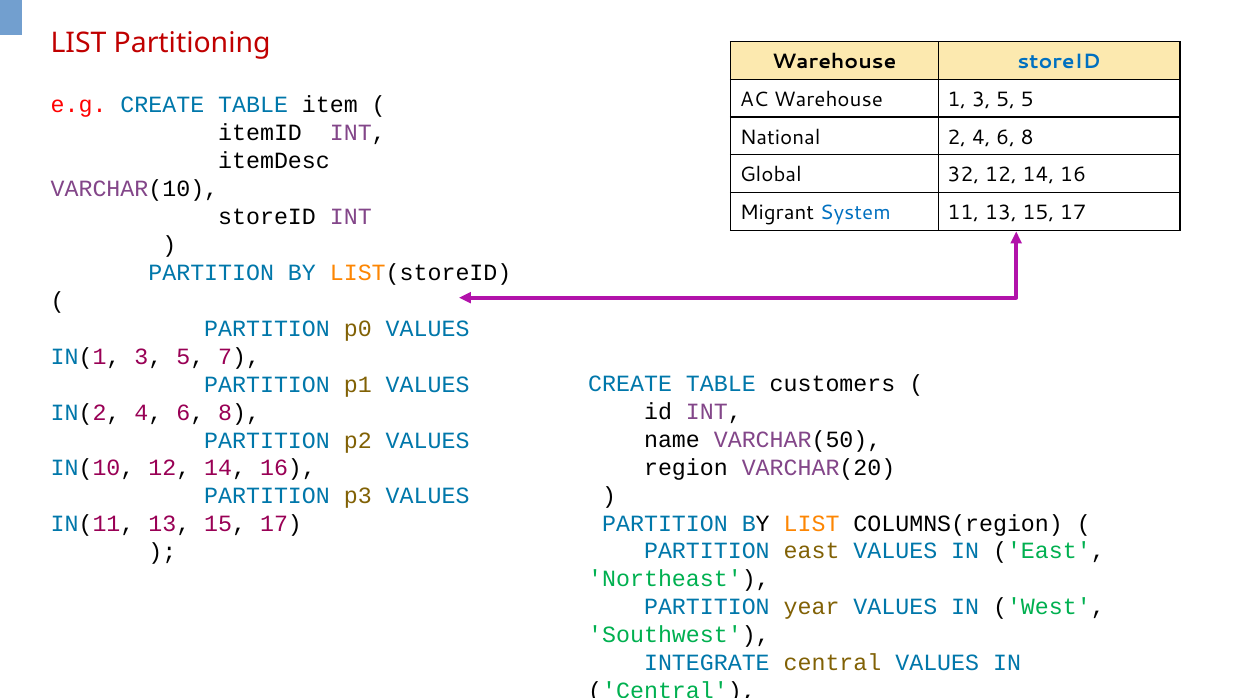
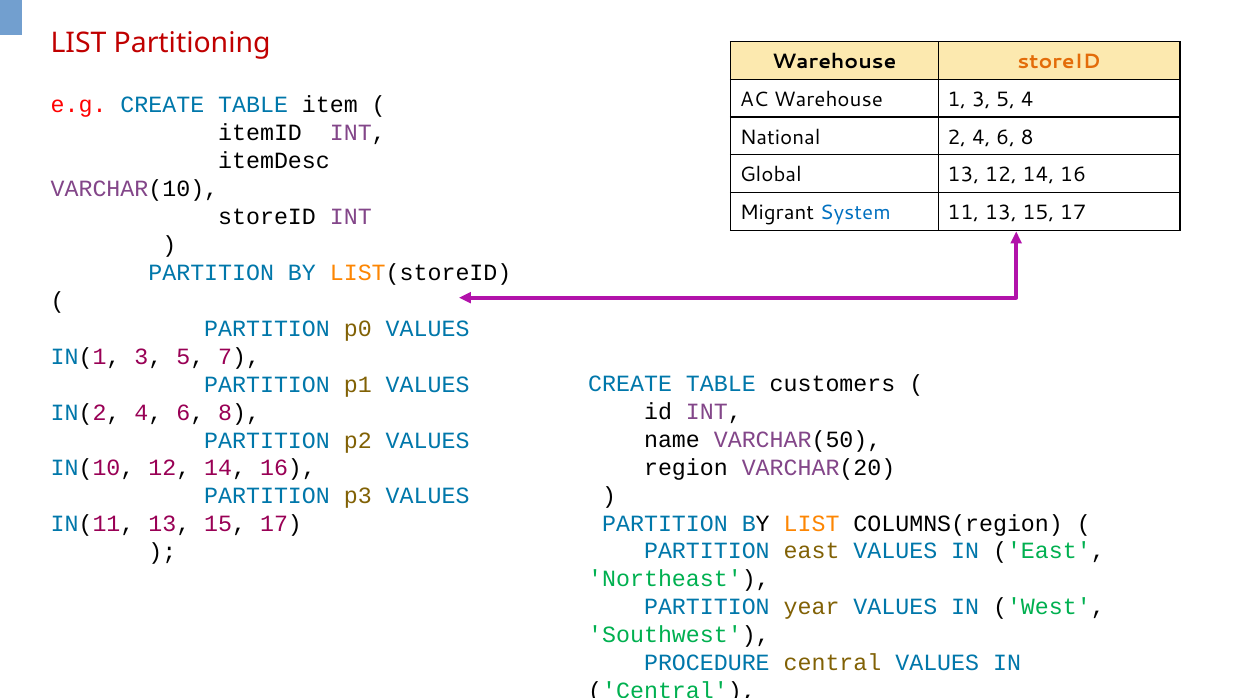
storeID at (1059, 62) colour: blue -> orange
5 5: 5 -> 4
Global 32: 32 -> 13
INTEGRATE: INTEGRATE -> PROCEDURE
